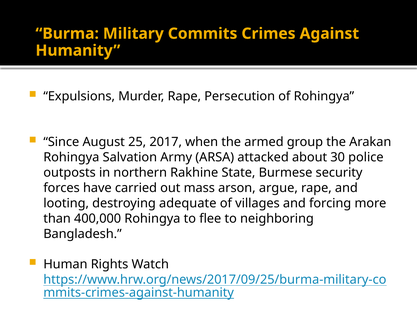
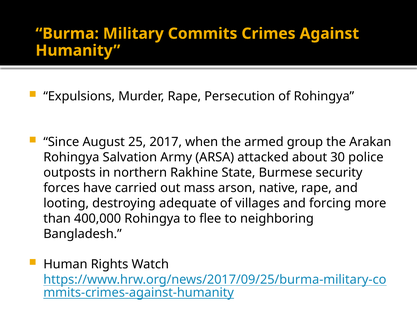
argue: argue -> native
